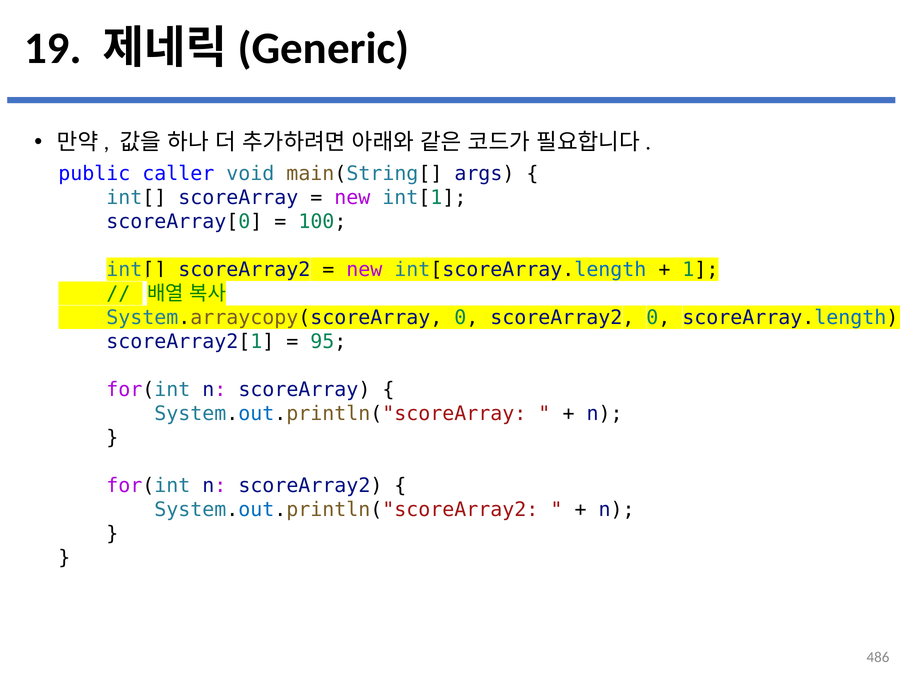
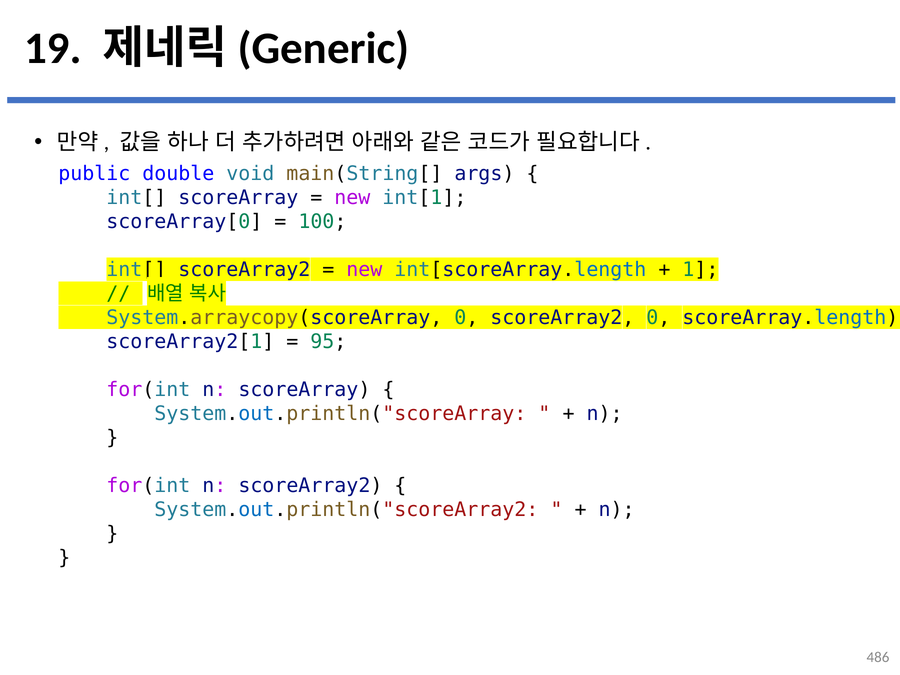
caller: caller -> double
